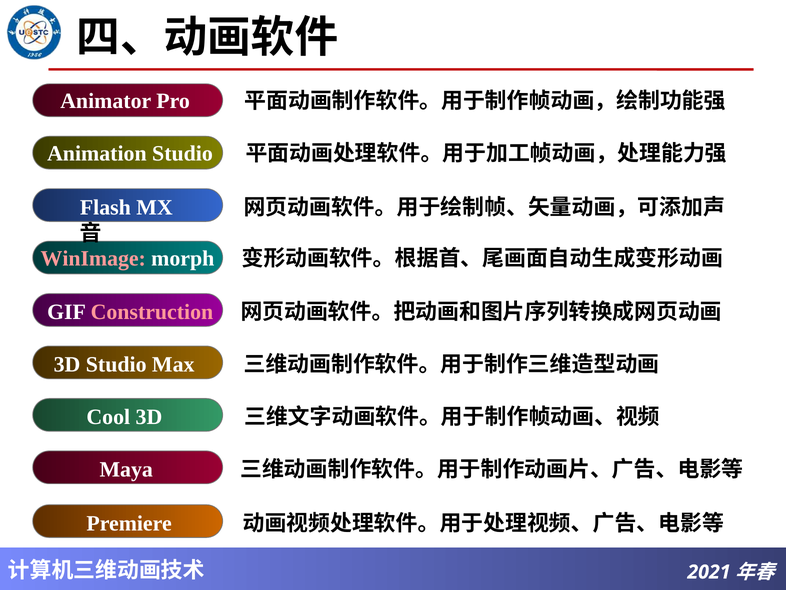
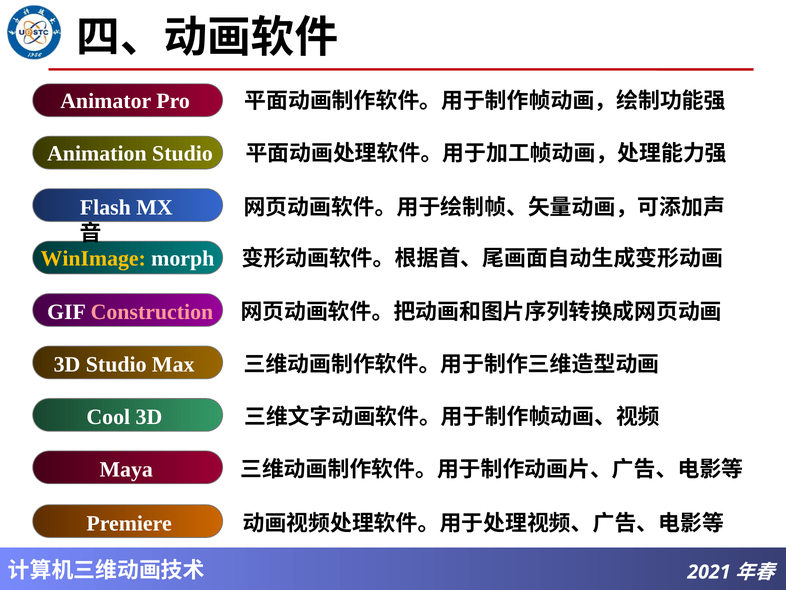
WinImage colour: pink -> yellow
